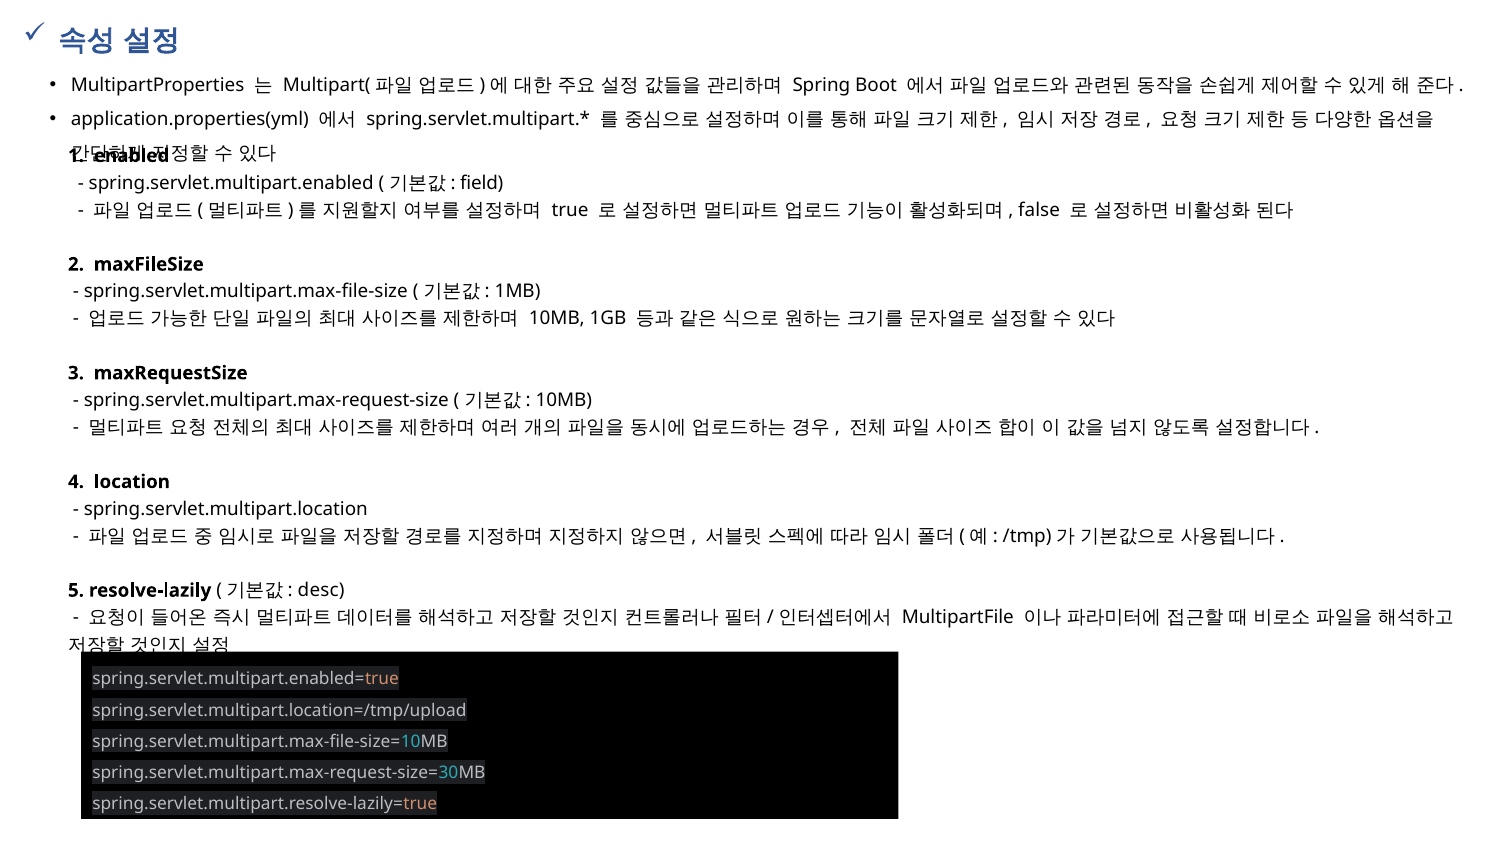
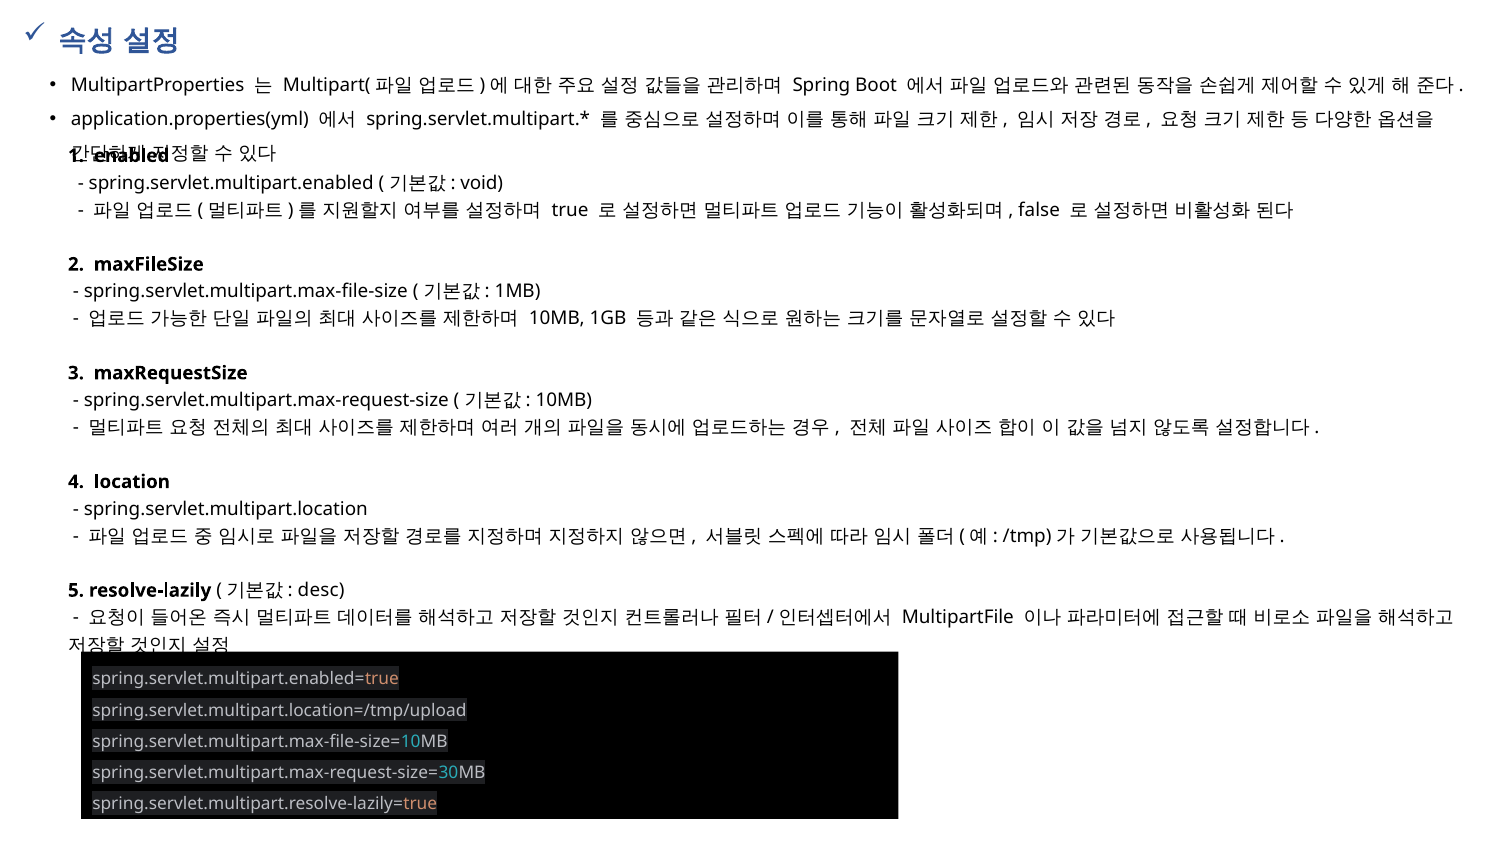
field: field -> void
